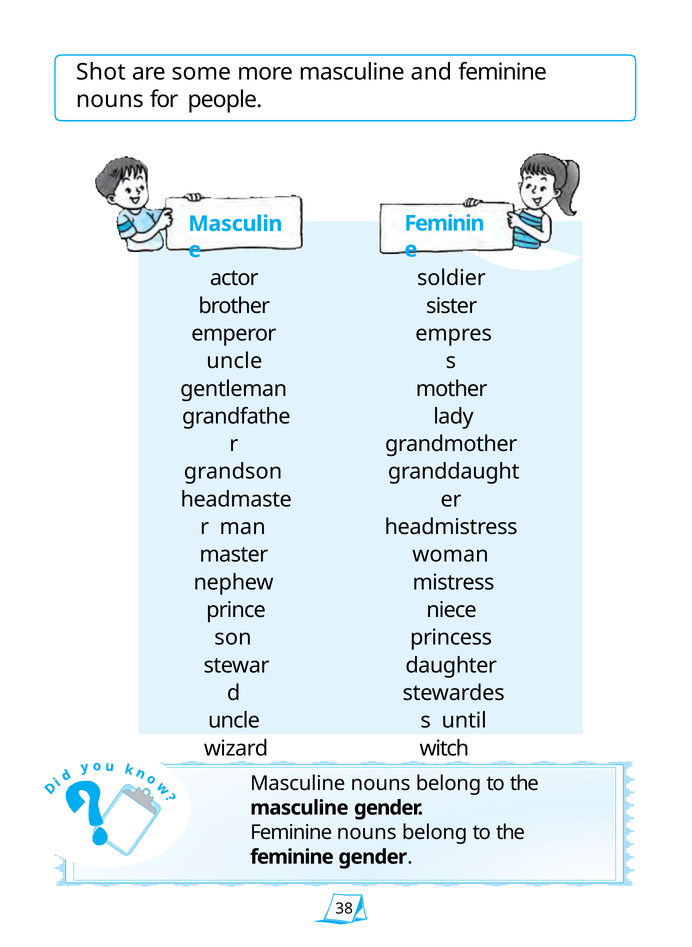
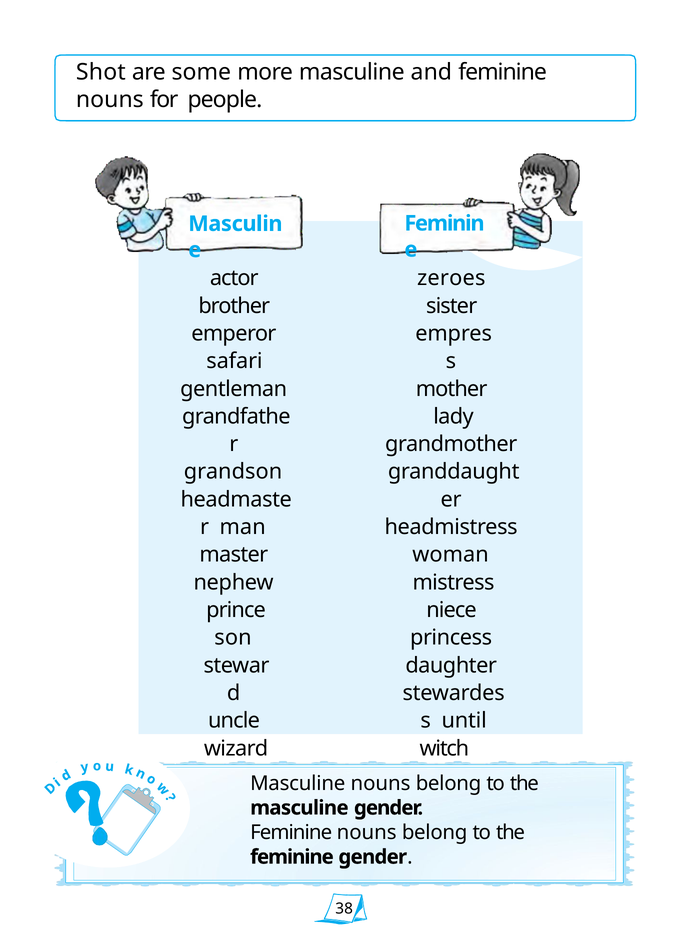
soldier: soldier -> zeroes
uncle at (234, 361): uncle -> safari
